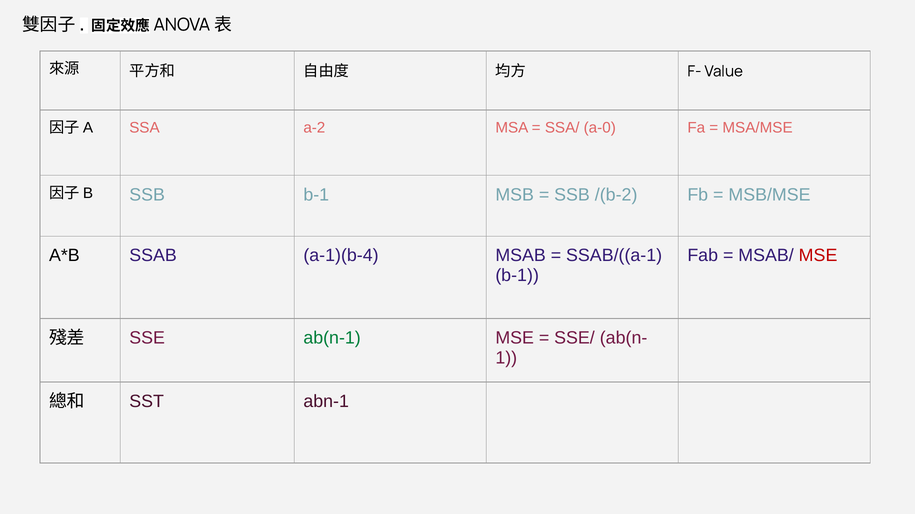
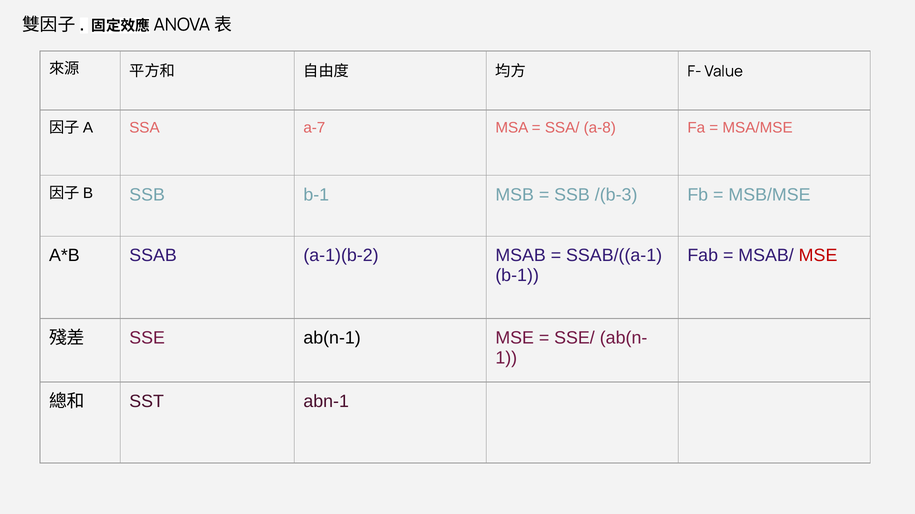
a-2: a-2 -> a-7
a-0: a-0 -> a-8
/(b-2: /(b-2 -> /(b-3
a-1)(b-4: a-1)(b-4 -> a-1)(b-2
ab(n-1 colour: green -> black
